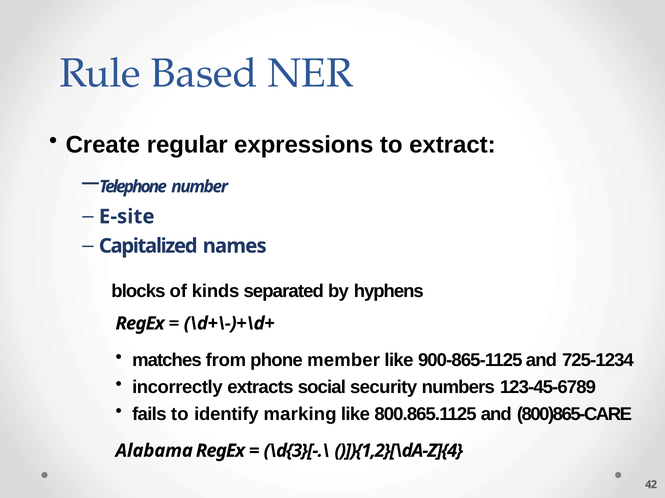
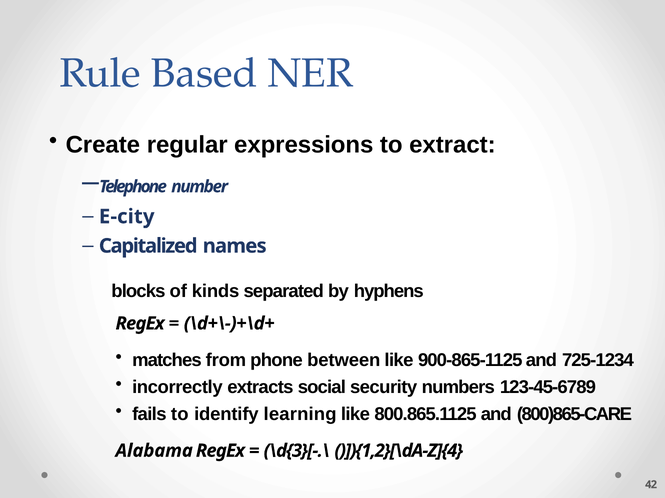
E-site: E-site -> E-city
member: member -> between
marking: marking -> learning
